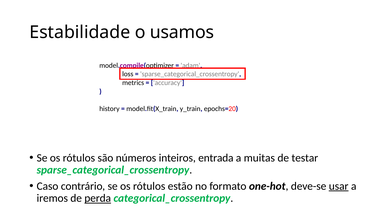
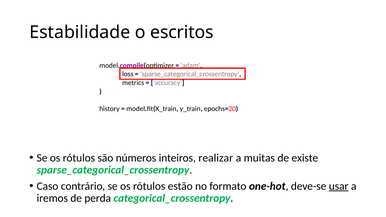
usamos: usamos -> escritos
entrada: entrada -> realizar
testar: testar -> existe
perda underline: present -> none
